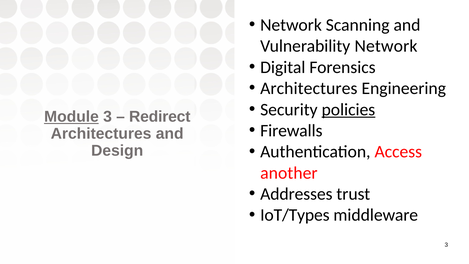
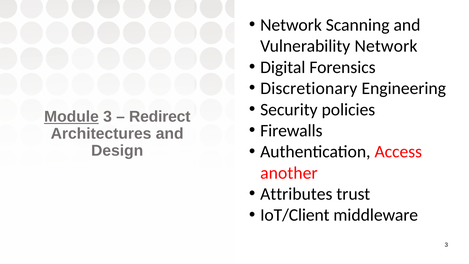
Architectures at (309, 88): Architectures -> Discretionary
policies underline: present -> none
Addresses: Addresses -> Attributes
IoT/Types: IoT/Types -> IoT/Client
